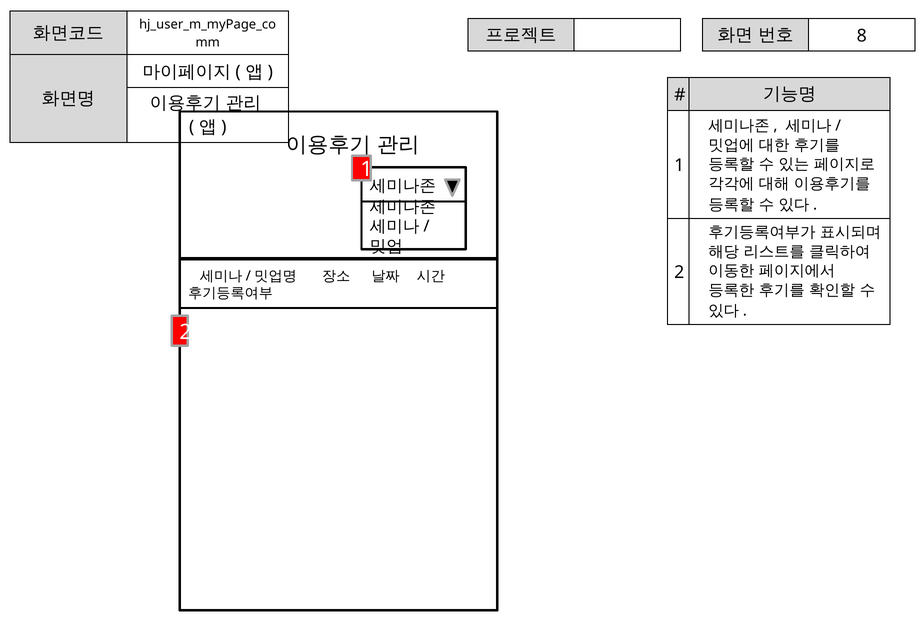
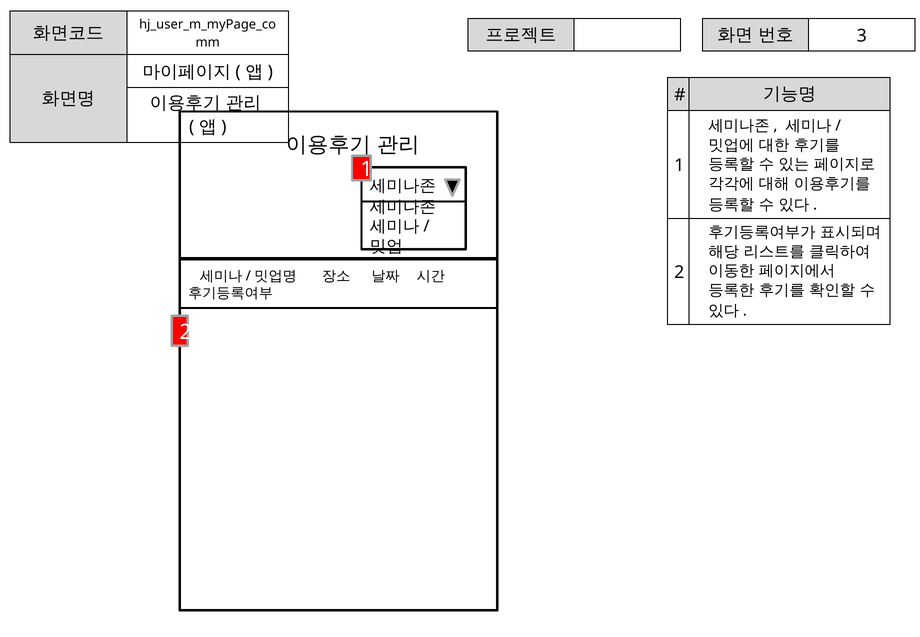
8: 8 -> 3
